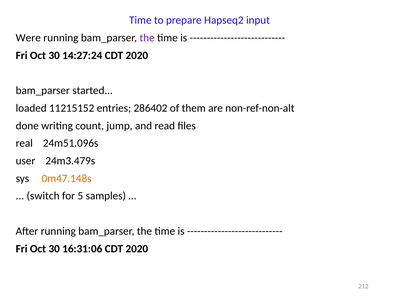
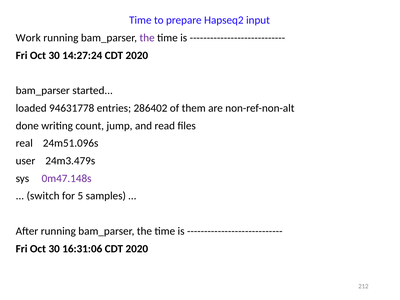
Were: Were -> Work
11215152: 11215152 -> 94631778
0m47.148s colour: orange -> purple
